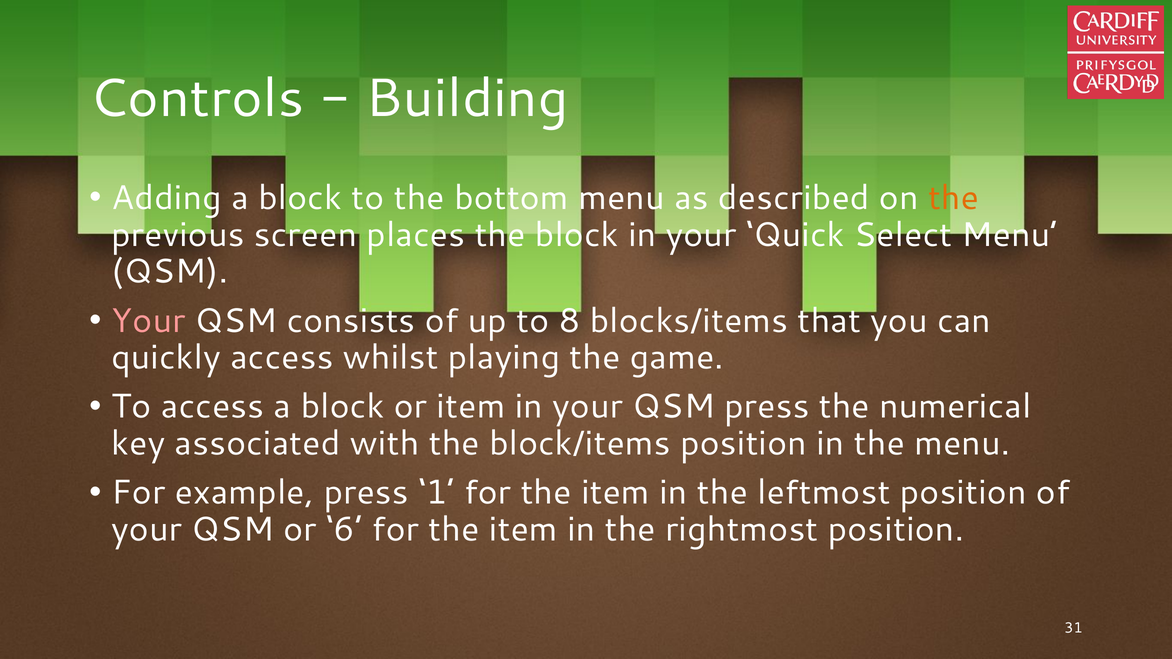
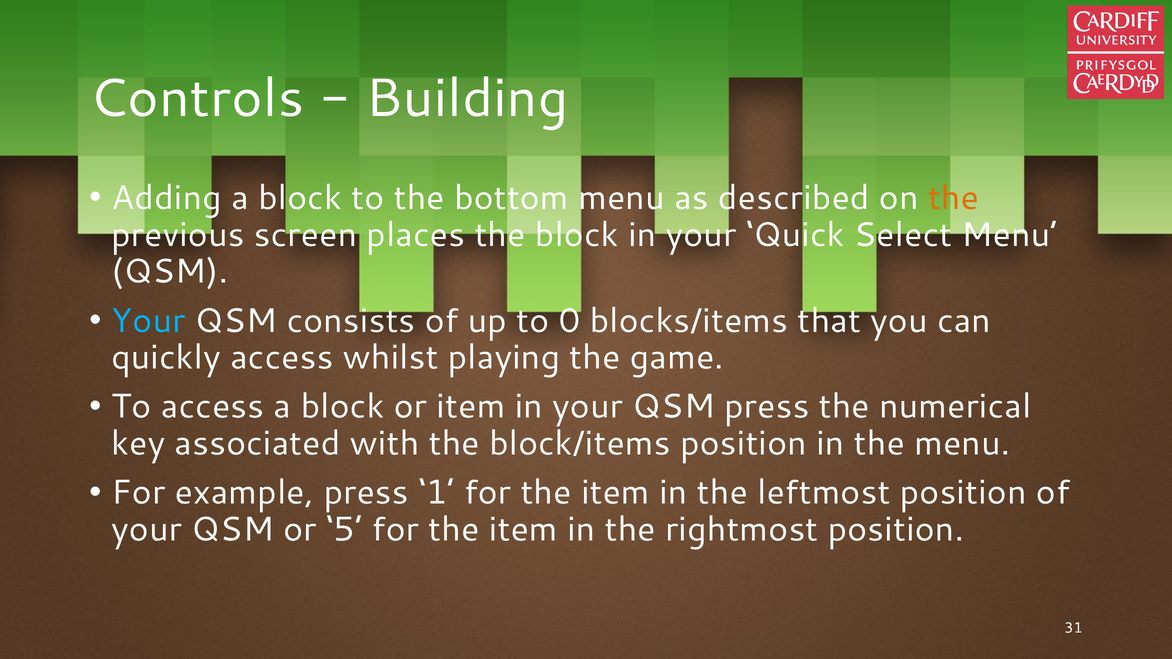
Your at (148, 321) colour: pink -> light blue
8: 8 -> 0
6: 6 -> 5
